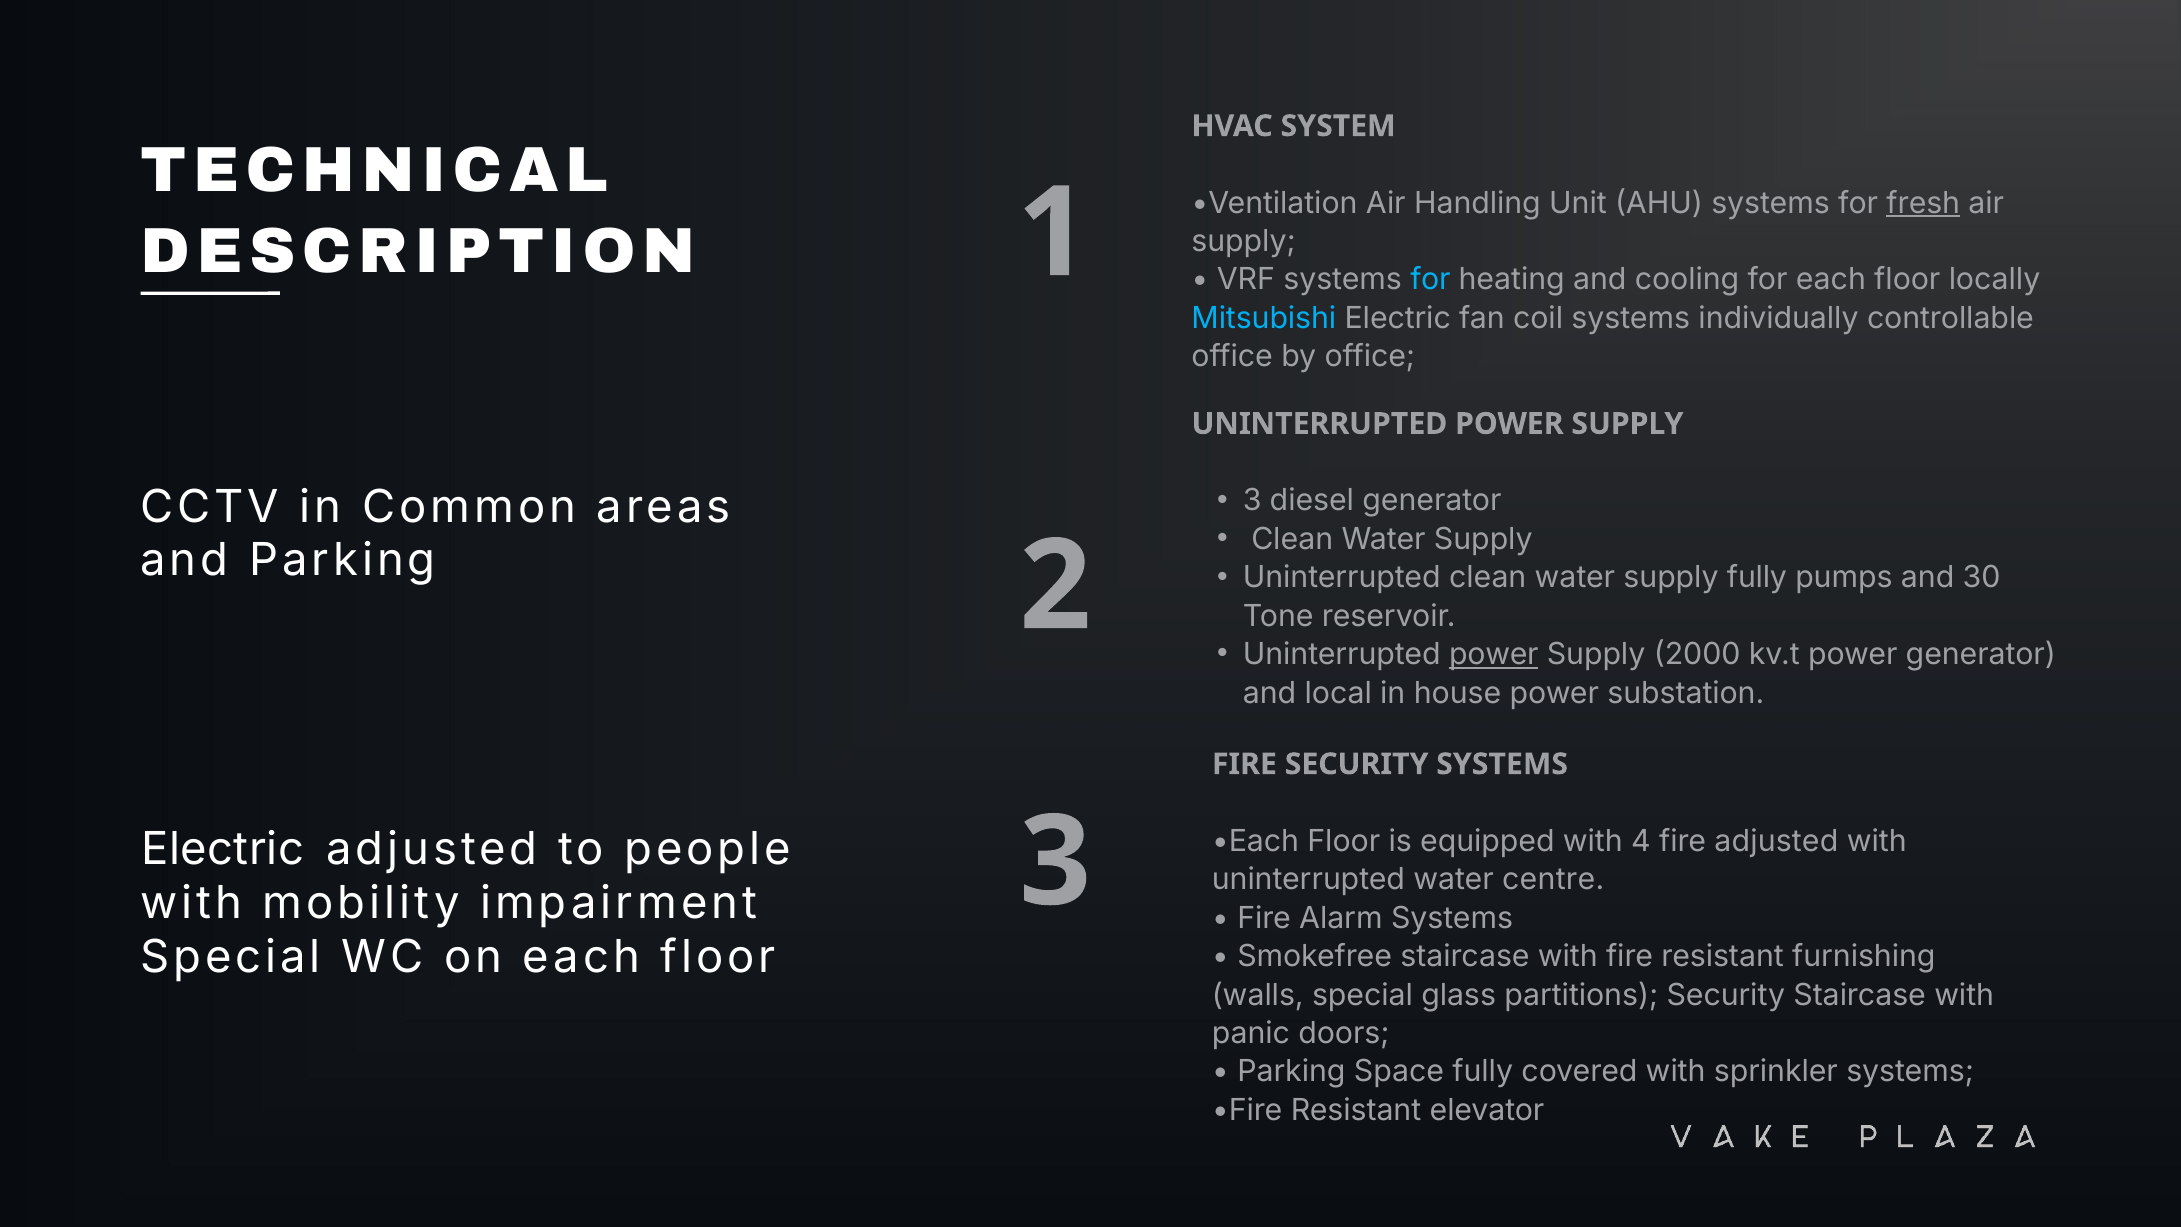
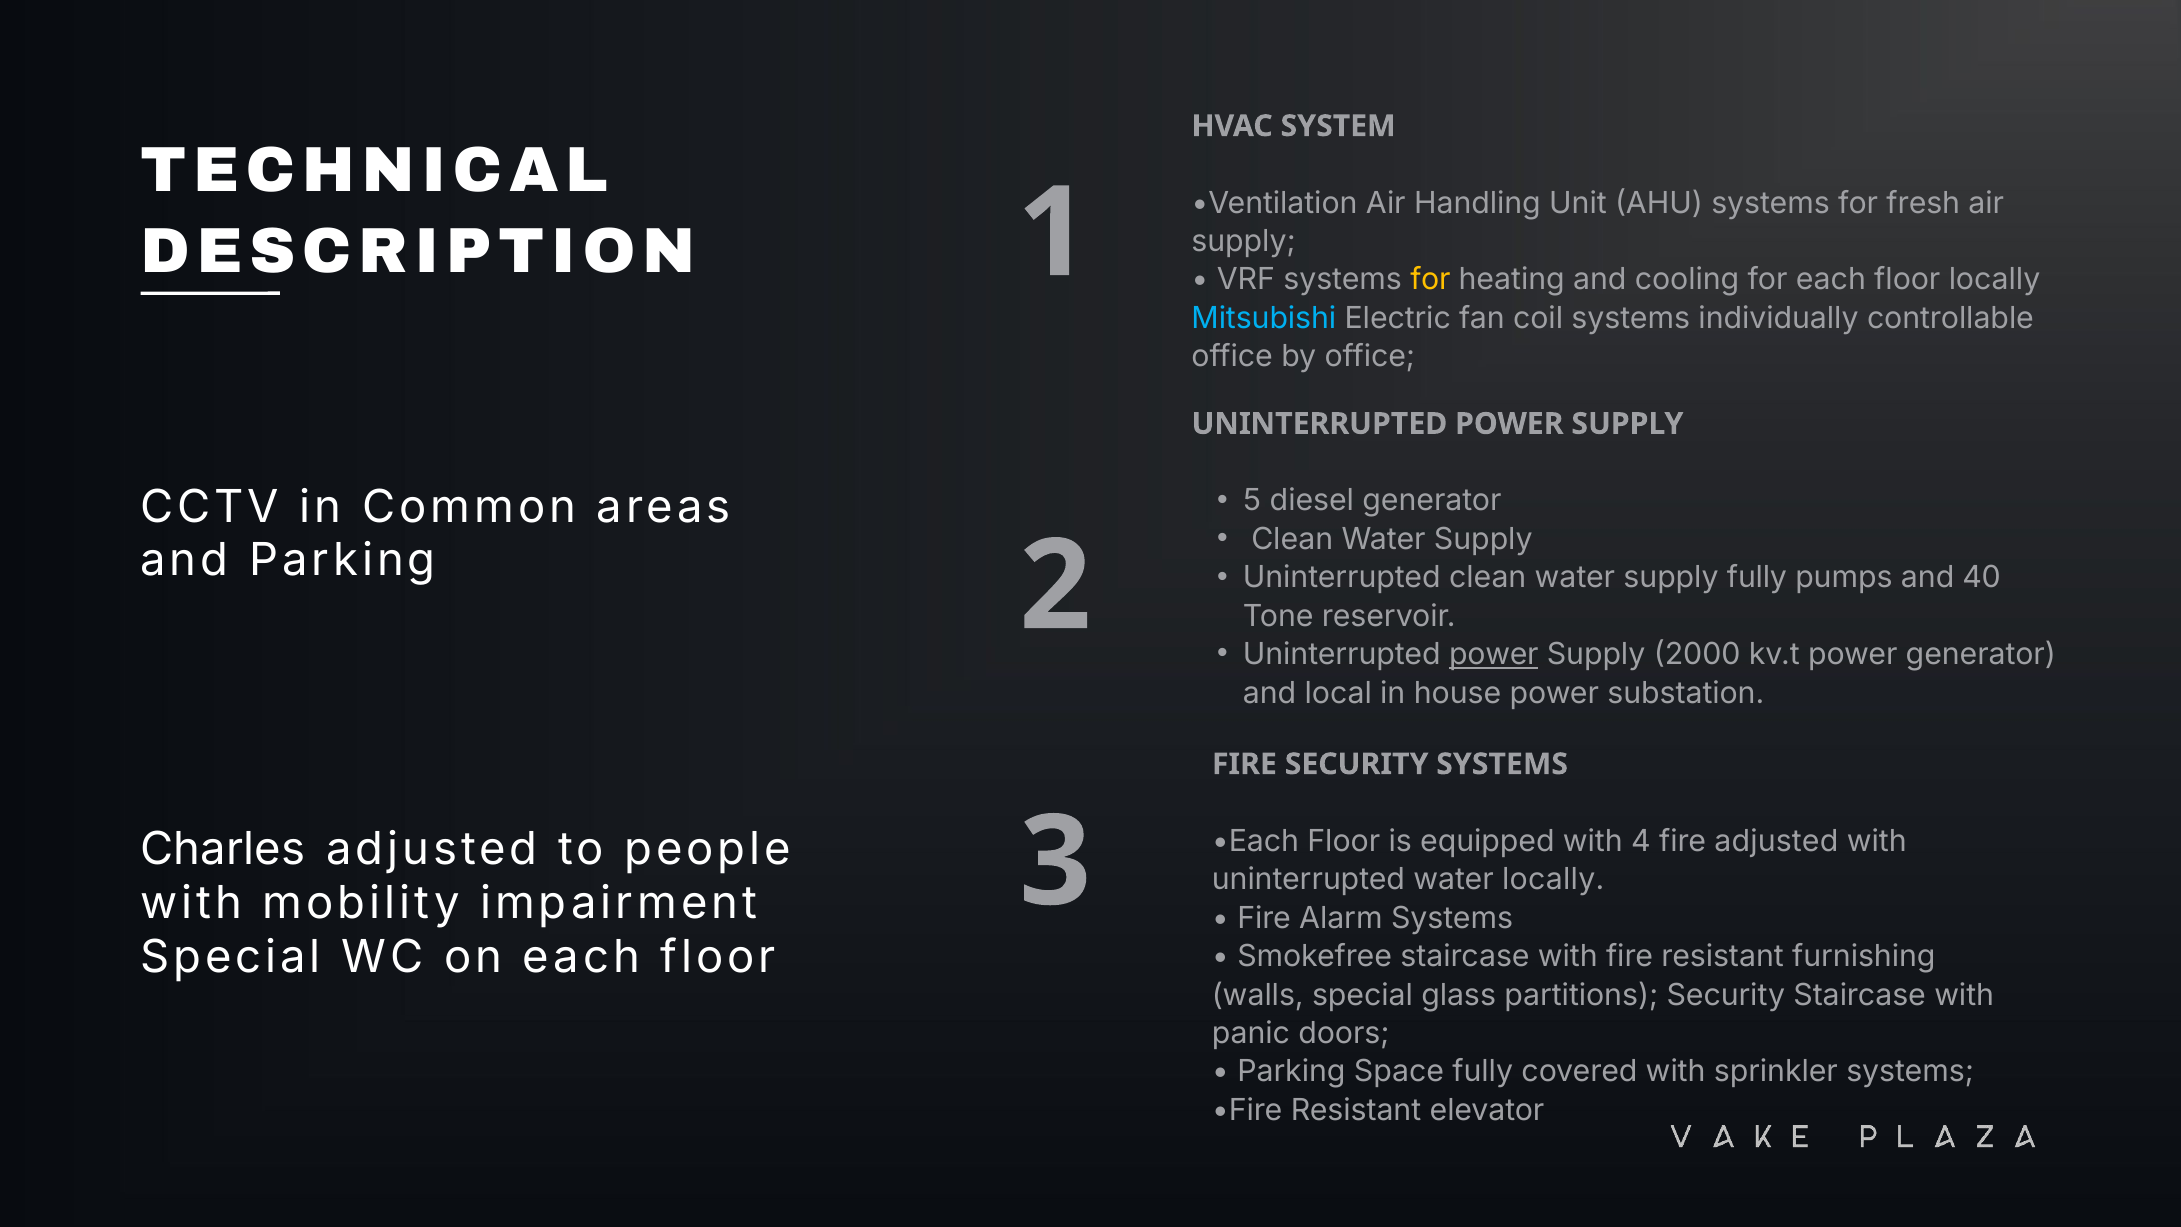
fresh underline: present -> none
for at (1430, 280) colour: light blue -> yellow
3 at (1252, 501): 3 -> 5
30: 30 -> 40
Electric at (223, 850): Electric -> Charles
water centre: centre -> locally
